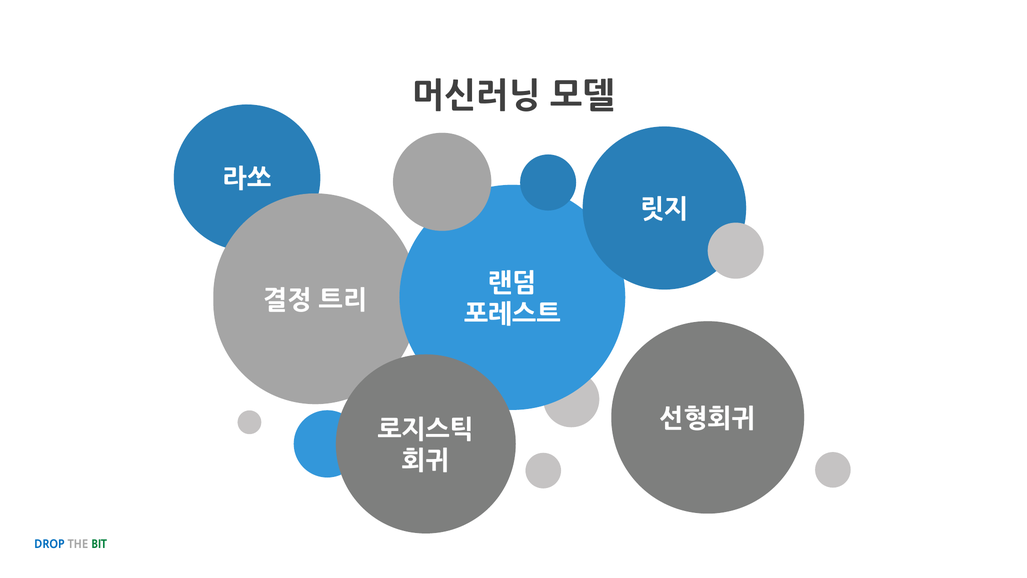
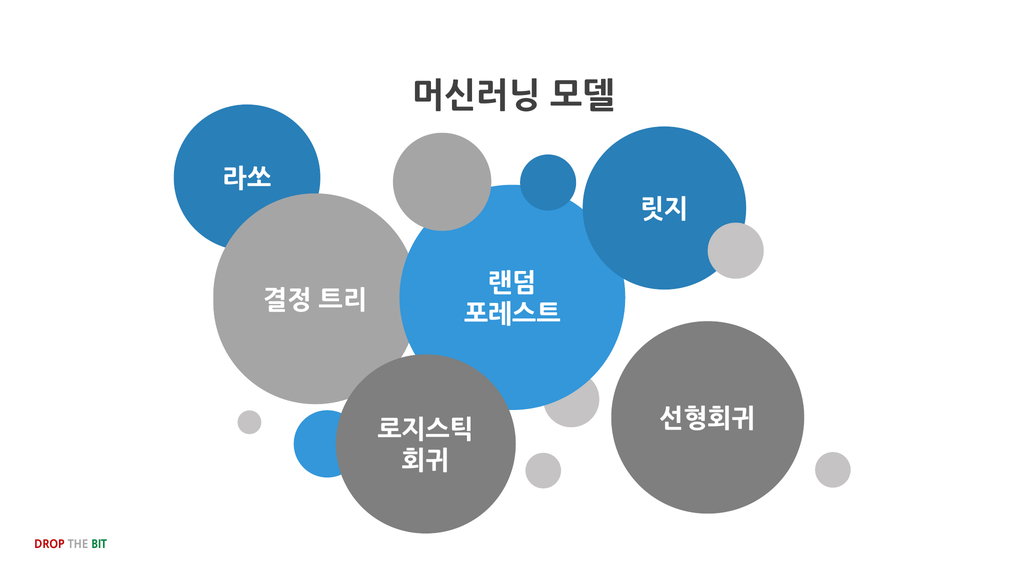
DROP colour: blue -> red
